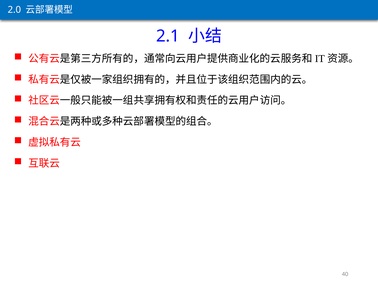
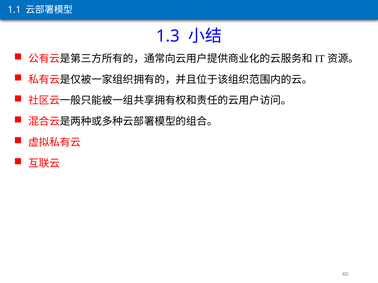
2.0: 2.0 -> 1.1
2.1: 2.1 -> 1.3
